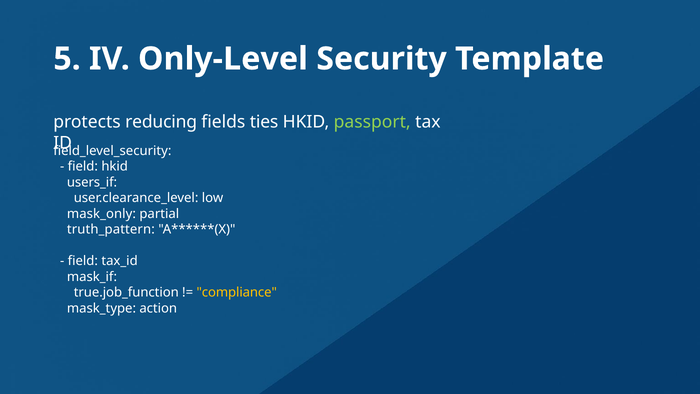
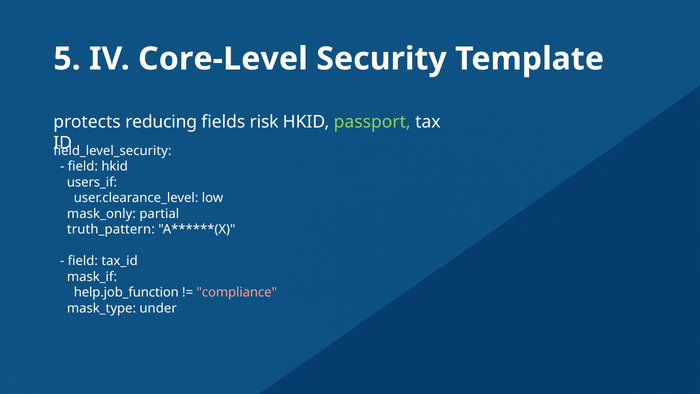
Only-Level: Only-Level -> Core-Level
ties: ties -> risk
true.job_function: true.job_function -> help.job_function
compliance colour: yellow -> pink
action: action -> under
